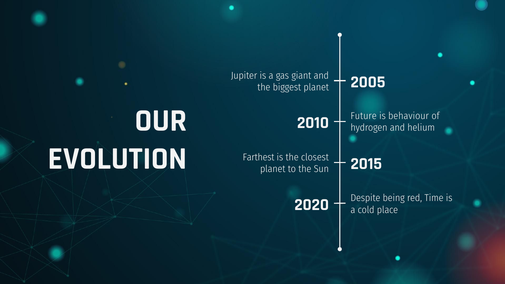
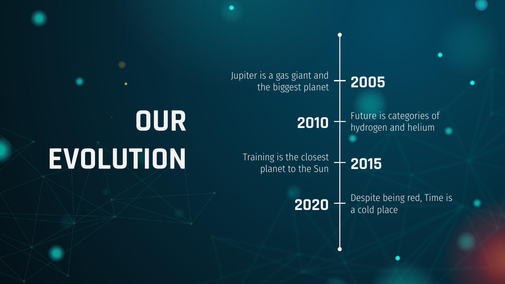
behaviour: behaviour -> categories
Farthest: Farthest -> Training
